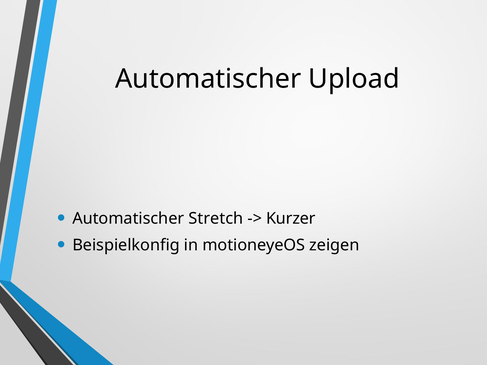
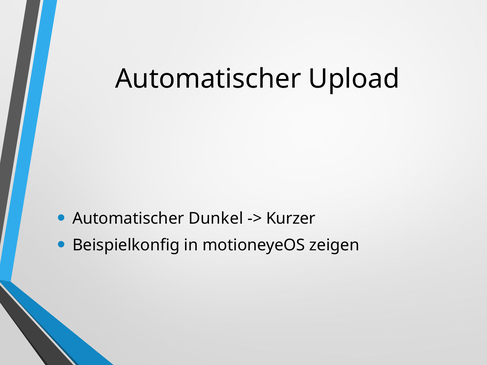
Stretch: Stretch -> Dunkel
